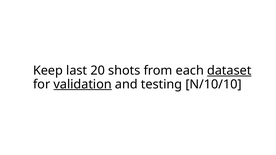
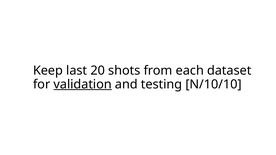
dataset underline: present -> none
